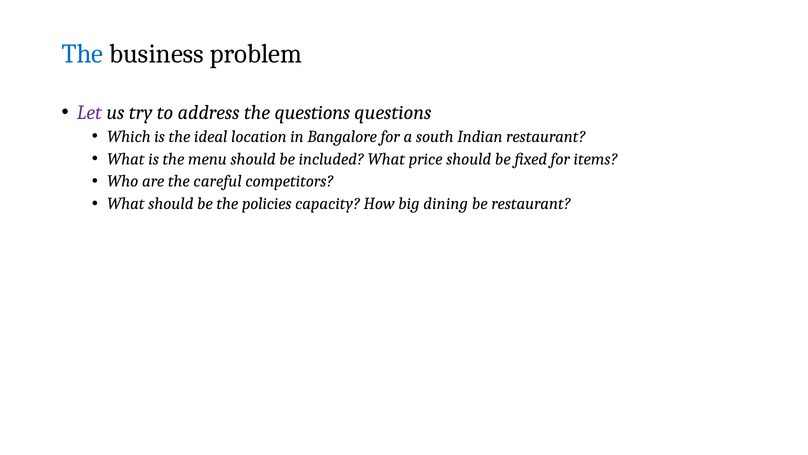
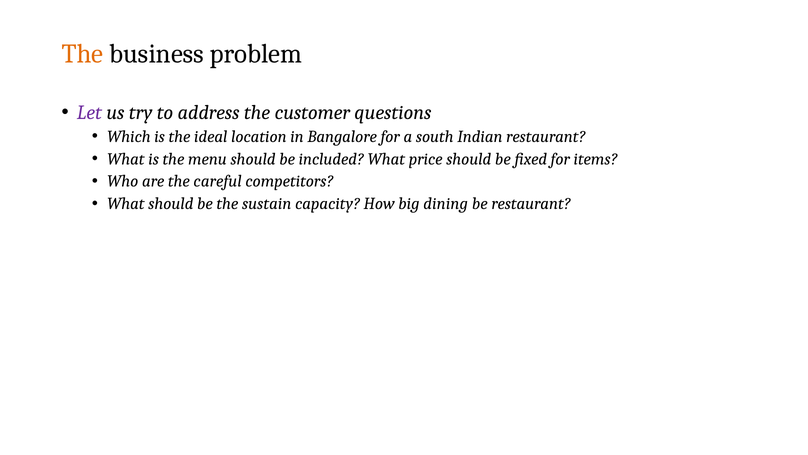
The at (82, 54) colour: blue -> orange
the questions: questions -> customer
policies: policies -> sustain
